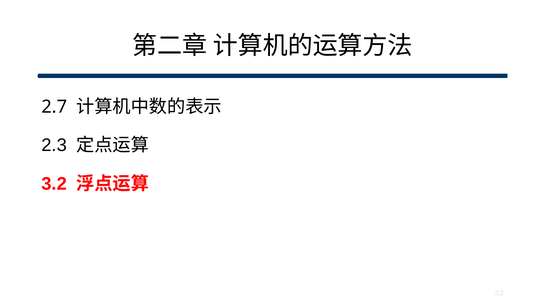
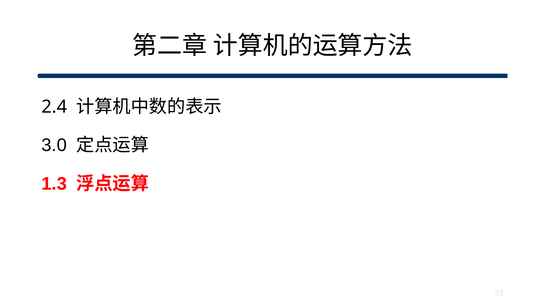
2.7: 2.7 -> 2.4
2.3: 2.3 -> 3.0
3.2: 3.2 -> 1.3
